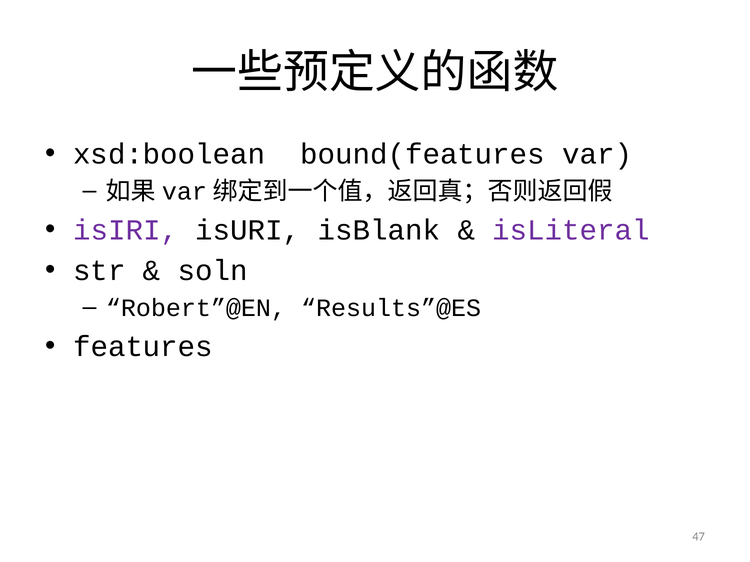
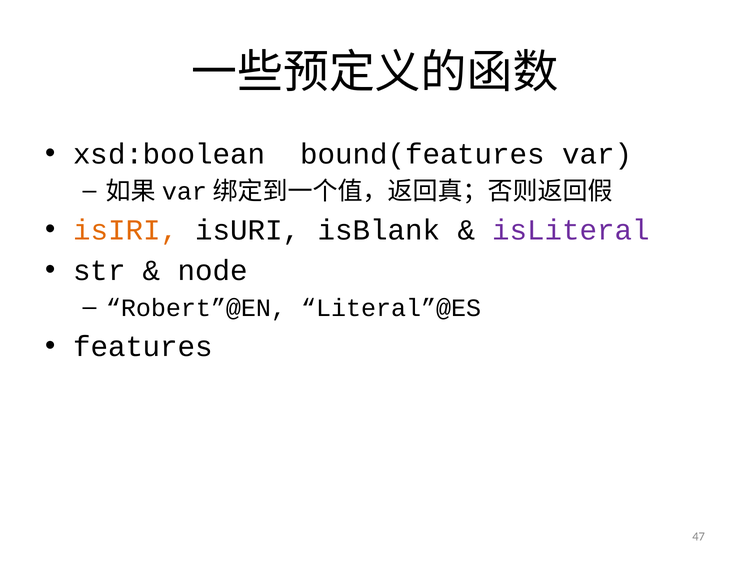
isIRI colour: purple -> orange
soln: soln -> node
Results”@ES: Results”@ES -> Literal”@ES
